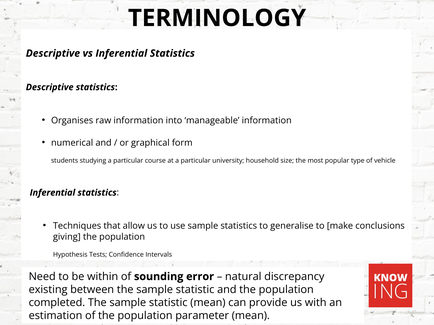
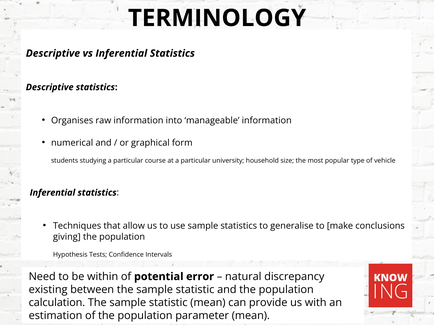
sounding: sounding -> potential
completed: completed -> calculation
